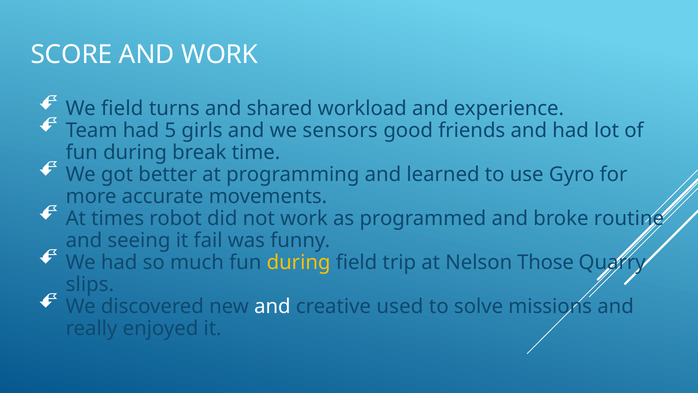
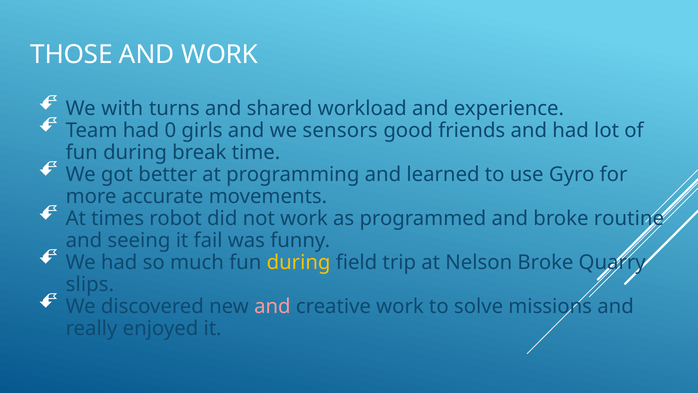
SCORE: SCORE -> THOSE
We field: field -> with
5: 5 -> 0
Nelson Those: Those -> Broke
and at (272, 306) colour: white -> pink
creative used: used -> work
